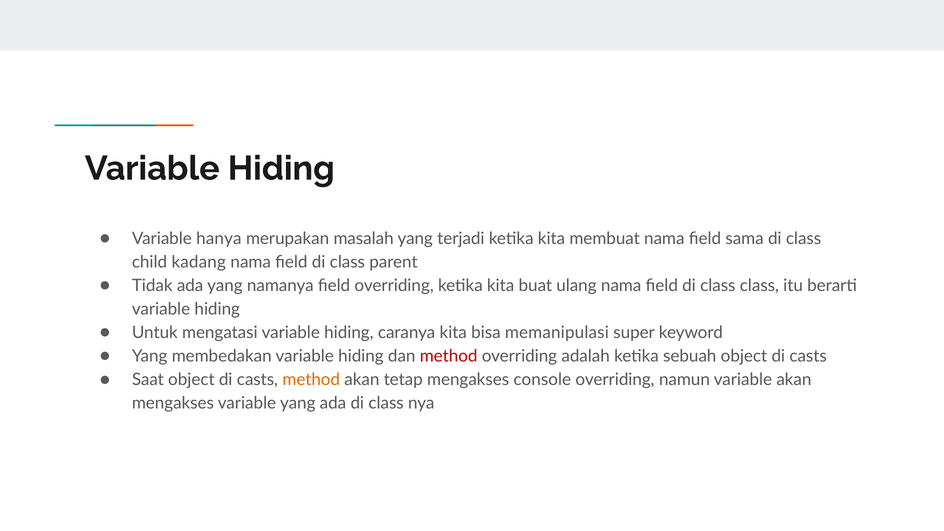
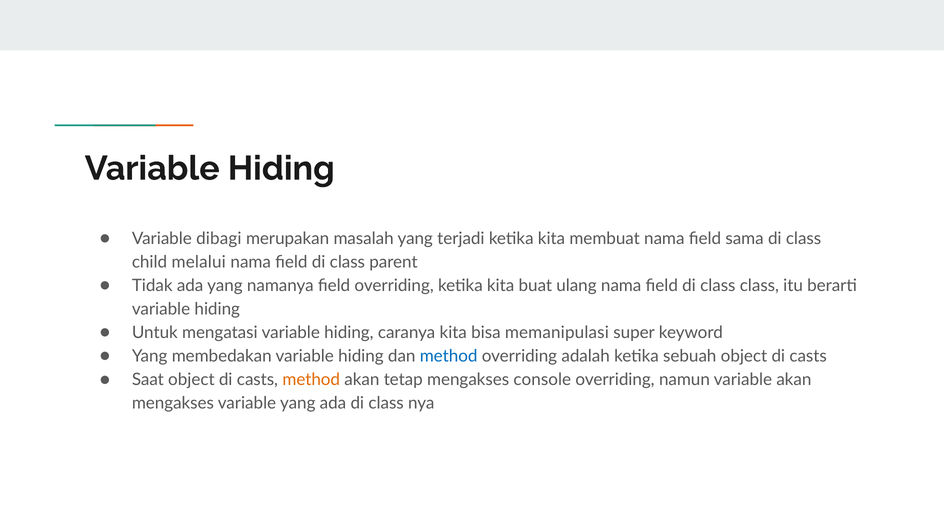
hanya: hanya -> dibagi
kadang: kadang -> melalui
method at (449, 356) colour: red -> blue
